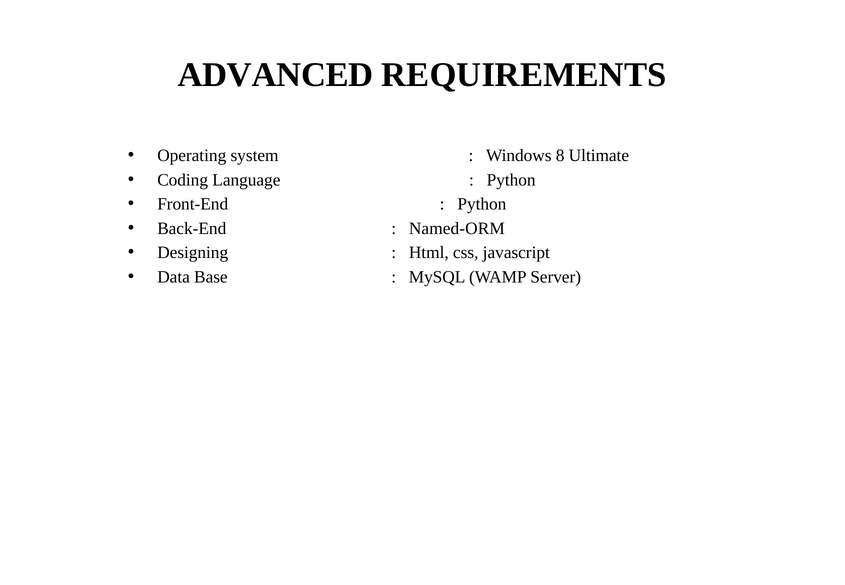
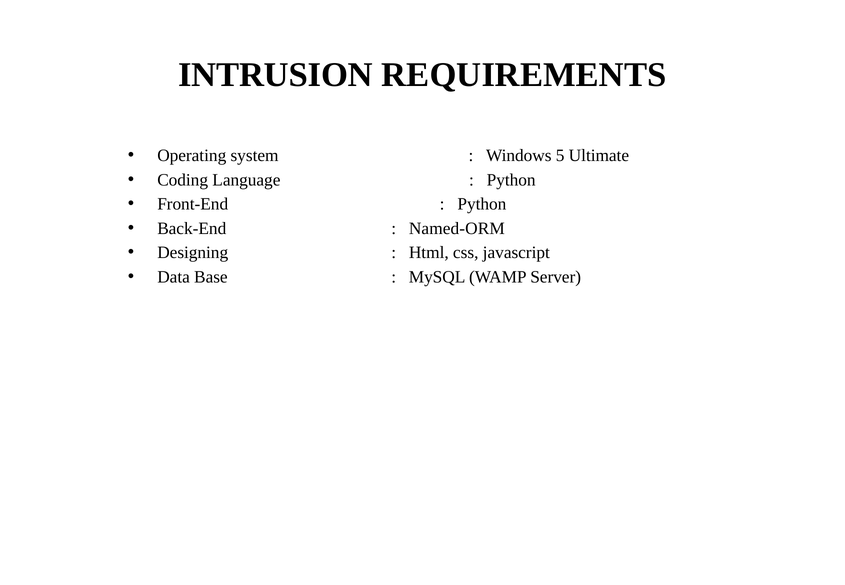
ADVANCED: ADVANCED -> INTRUSION
8: 8 -> 5
